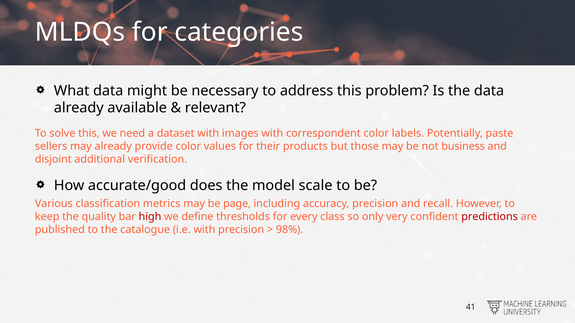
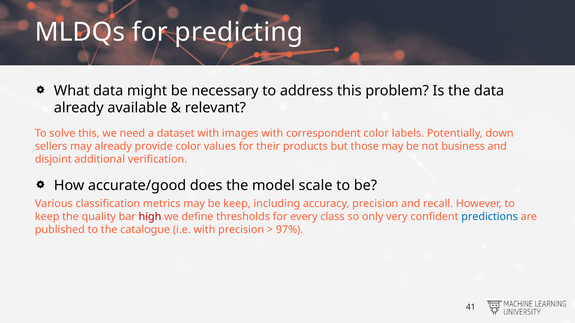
categories: categories -> predicting
paste: paste -> down
be page: page -> keep
predictions colour: red -> blue
98%: 98% -> 97%
